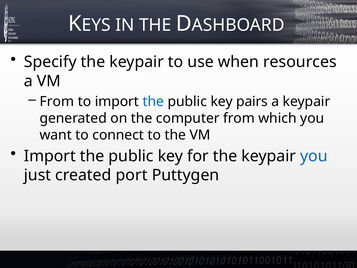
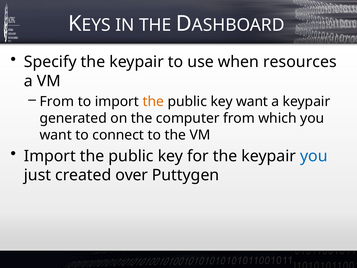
the at (153, 101) colour: blue -> orange
key pairs: pairs -> want
port: port -> over
